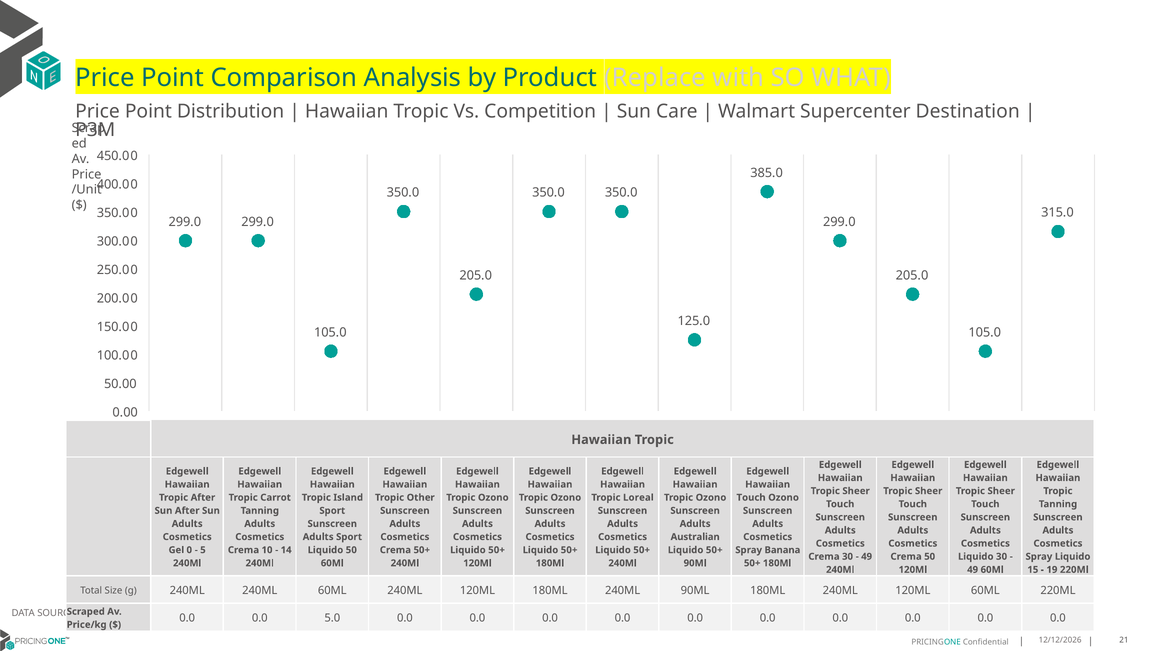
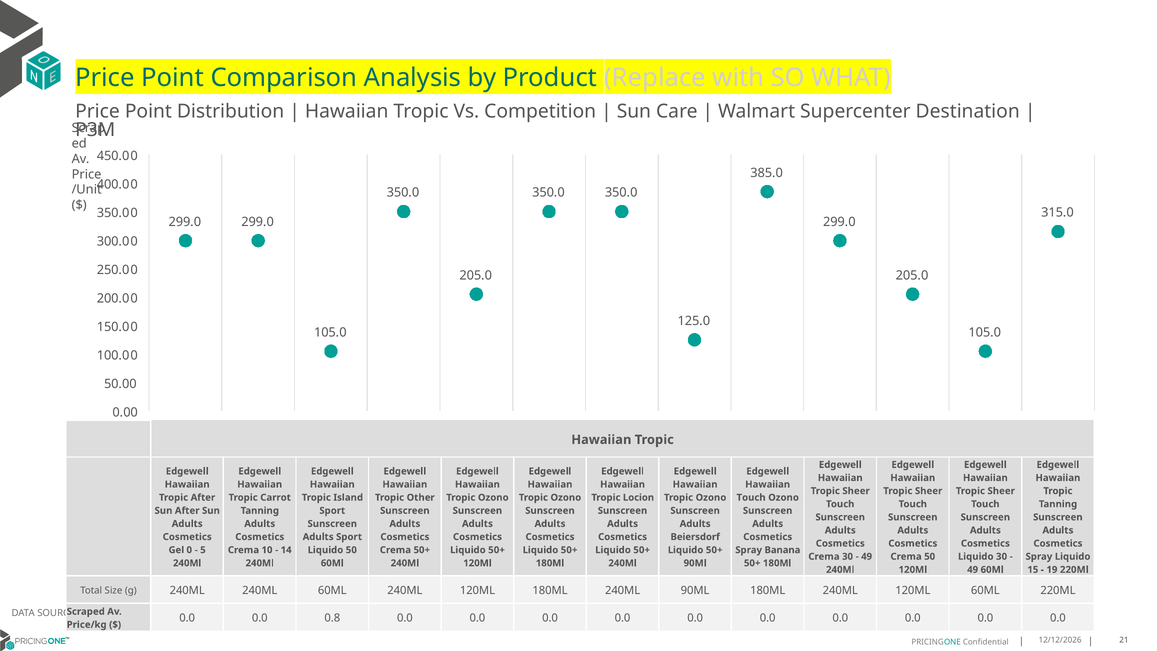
Loreal: Loreal -> Locion
Australian: Australian -> Beiersdorf
5.0: 5.0 -> 0.8
